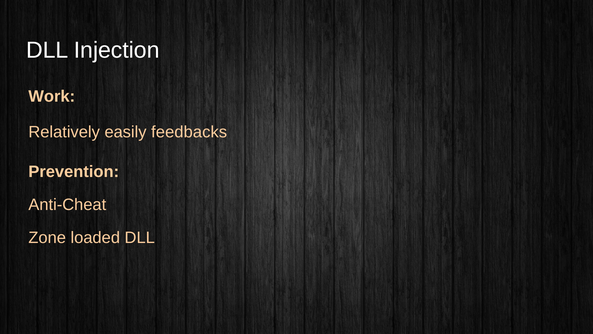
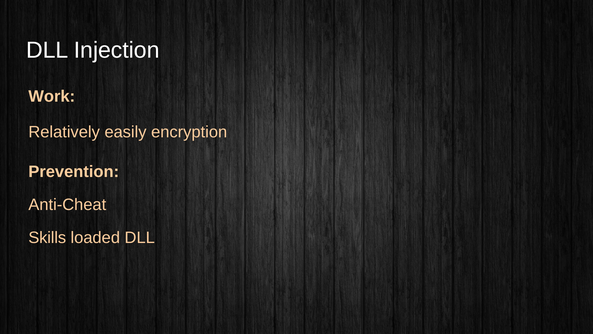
feedbacks: feedbacks -> encryption
Zone: Zone -> Skills
